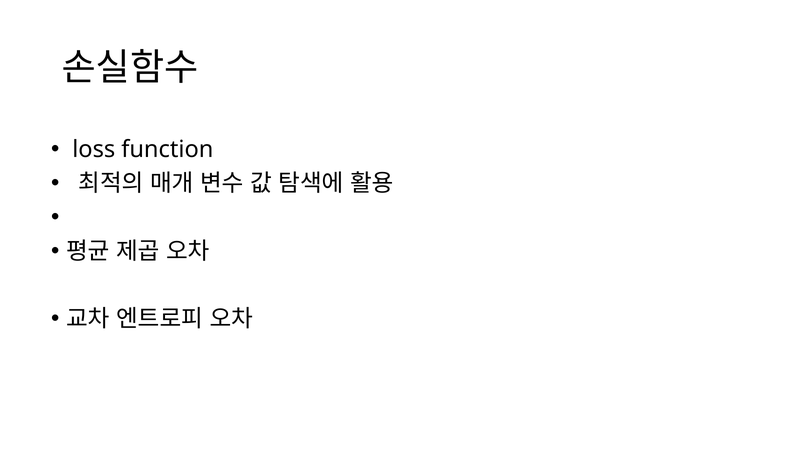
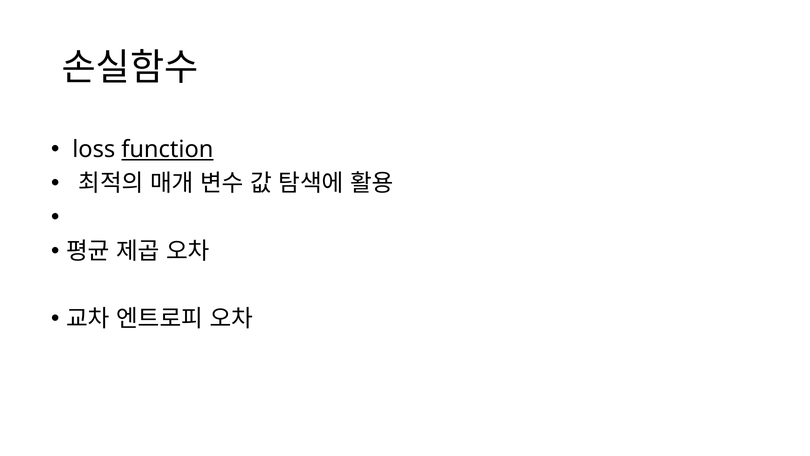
function underline: none -> present
